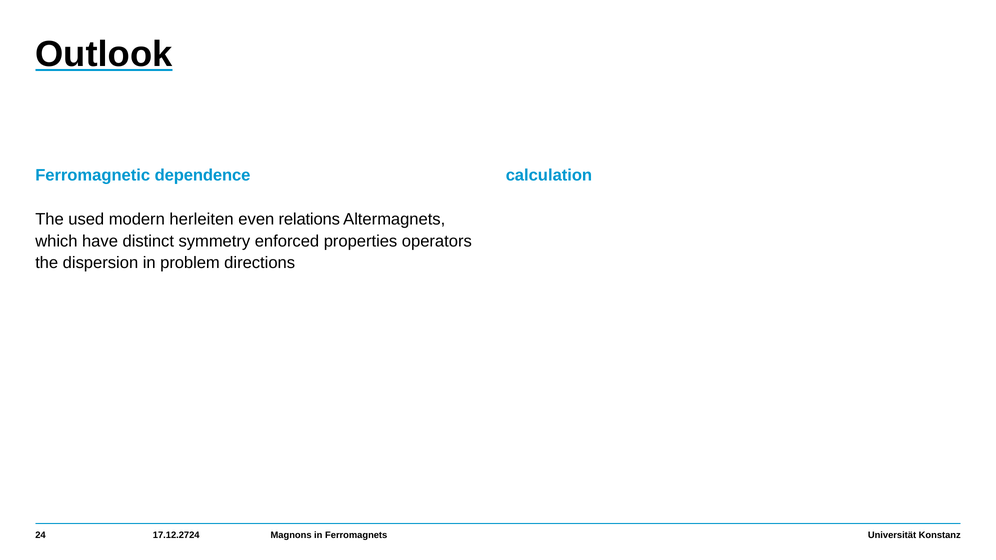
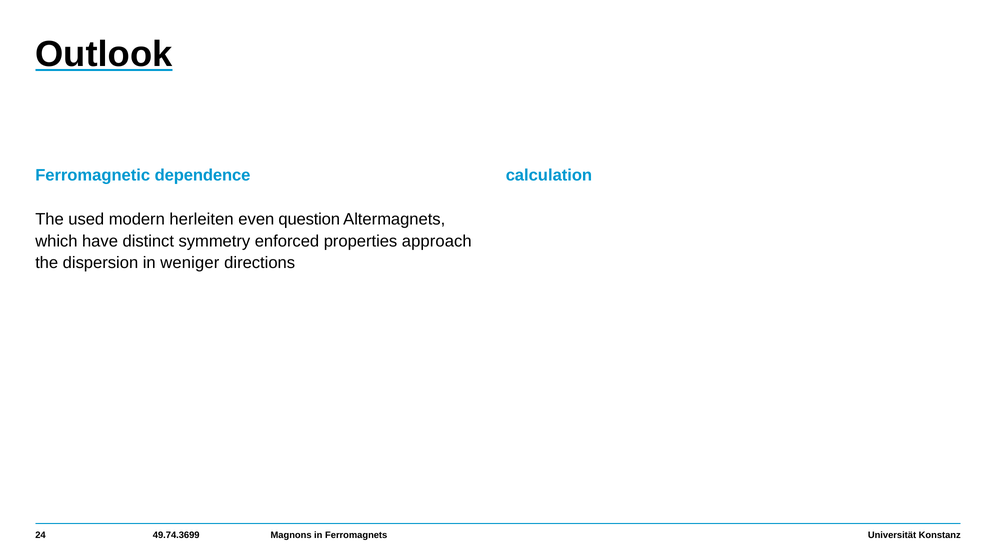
relations: relations -> question
operators: operators -> approach
problem: problem -> weniger
17.12.2724: 17.12.2724 -> 49.74.3699
